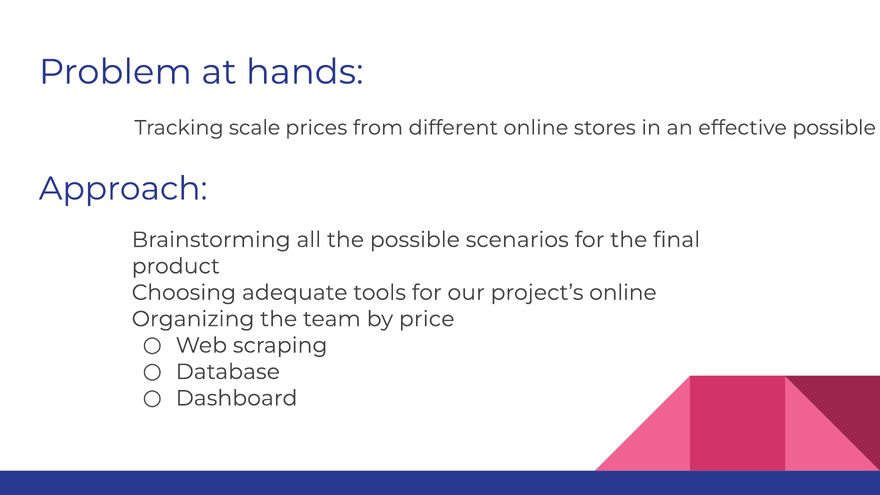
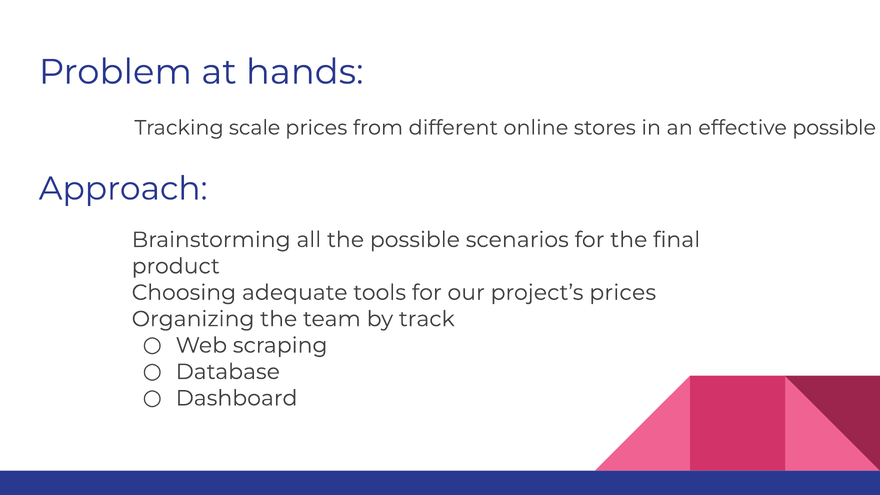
project’s online: online -> prices
price: price -> track
